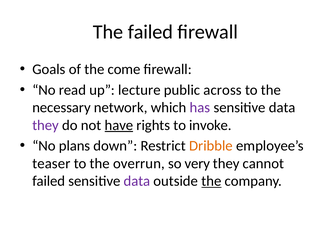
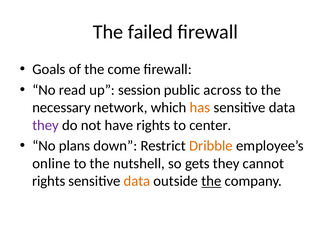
lecture: lecture -> session
has colour: purple -> orange
have underline: present -> none
invoke: invoke -> center
teaser: teaser -> online
overrun: overrun -> nutshell
very: very -> gets
failed at (49, 181): failed -> rights
data at (137, 181) colour: purple -> orange
